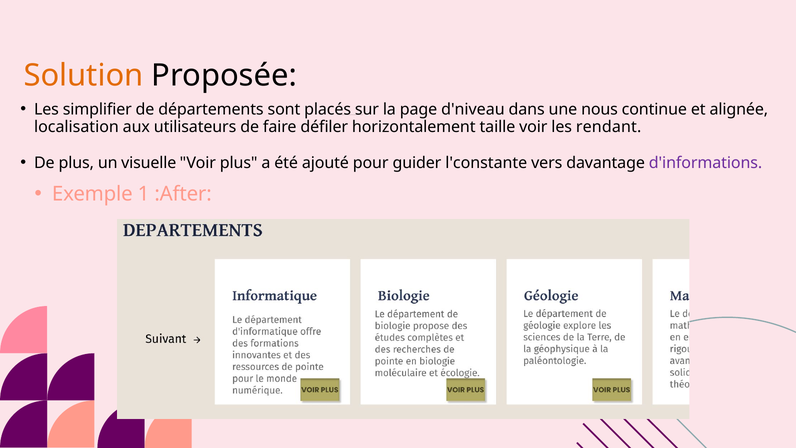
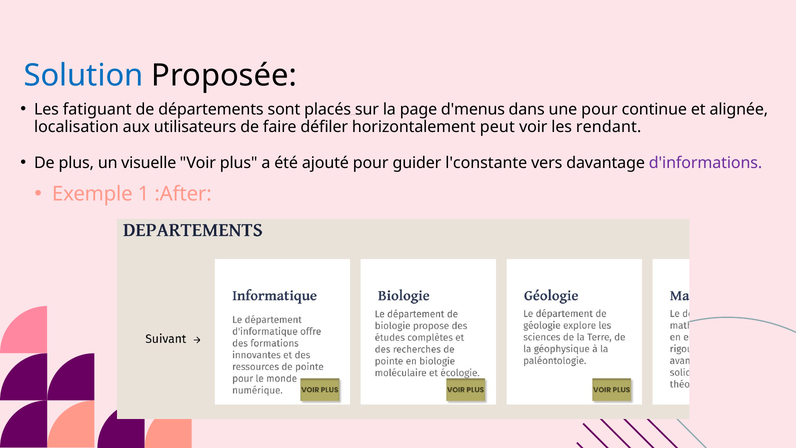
Solution colour: orange -> blue
simplifier: simplifier -> fatiguant
d'niveau: d'niveau -> d'menus
une nous: nous -> pour
taille: taille -> peut
